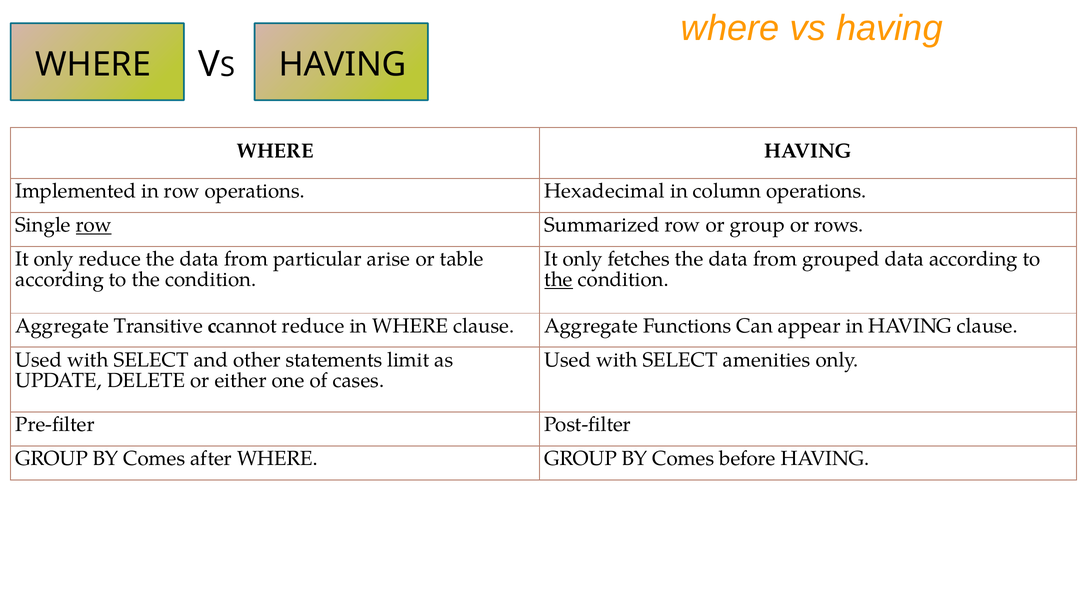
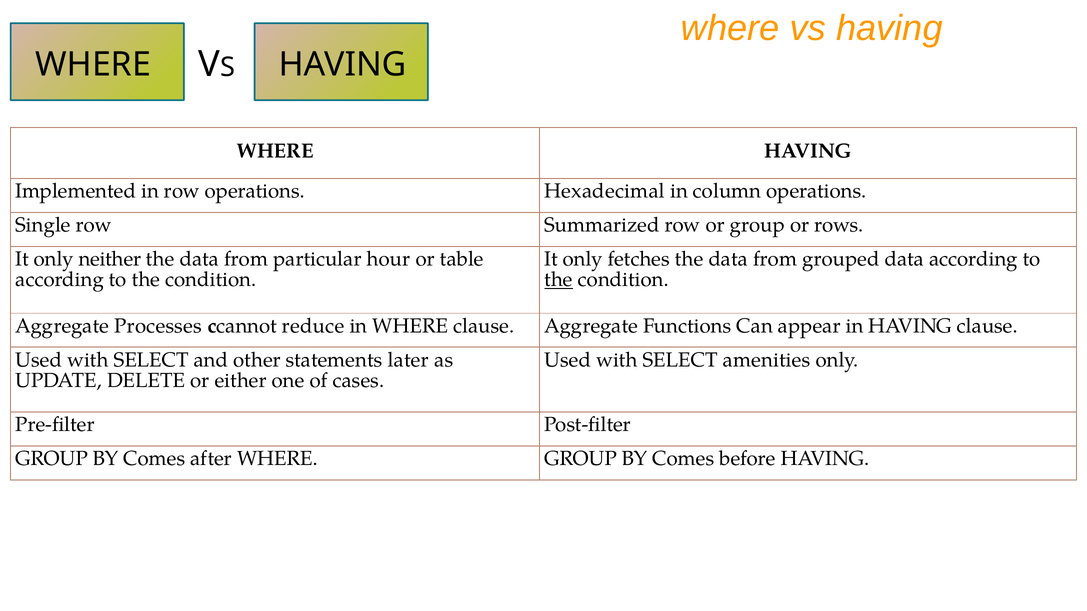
row at (94, 225) underline: present -> none
only reduce: reduce -> neither
arise: arise -> hour
Transitive: Transitive -> Processes
limit: limit -> later
